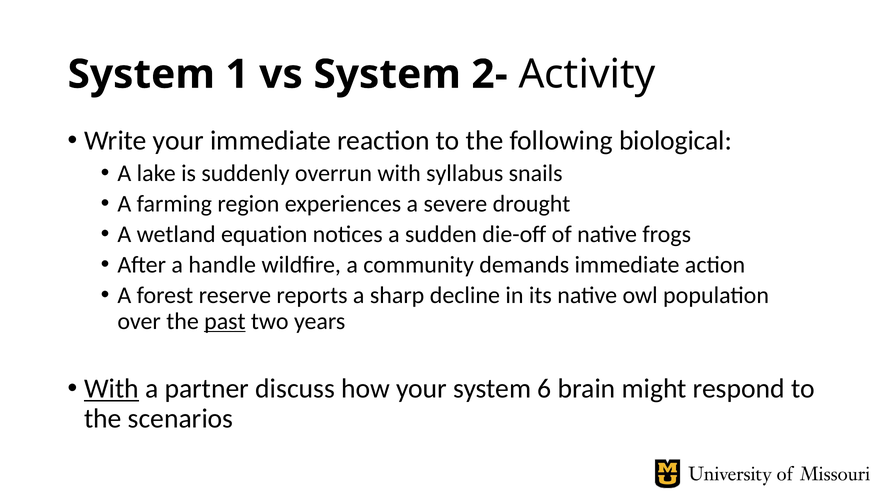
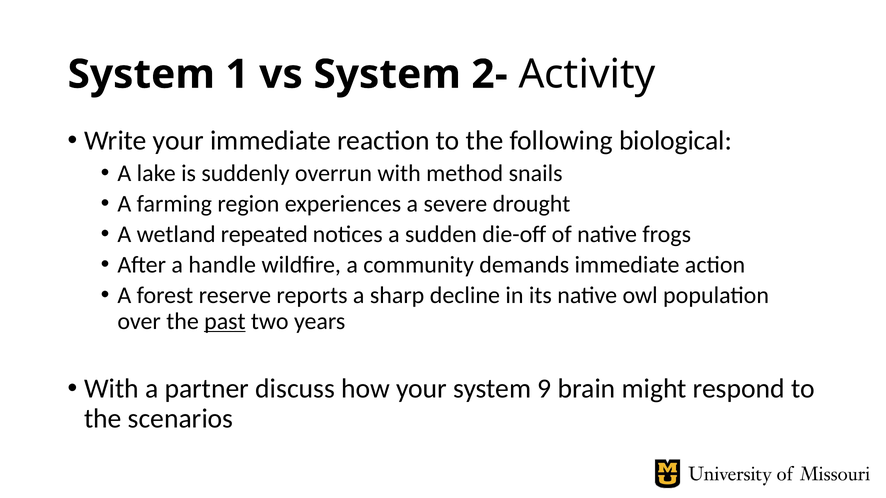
syllabus: syllabus -> method
equation: equation -> repeated
With at (112, 389) underline: present -> none
6: 6 -> 9
